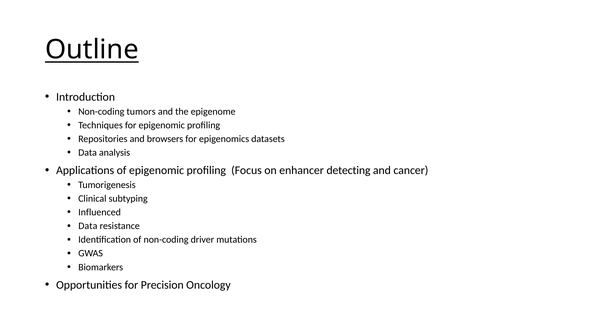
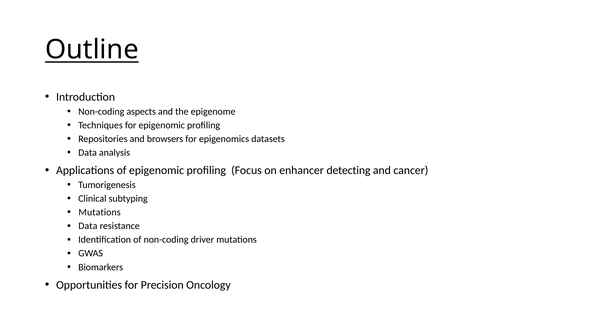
tumors: tumors -> aspects
Influenced at (100, 213): Influenced -> Mutations
